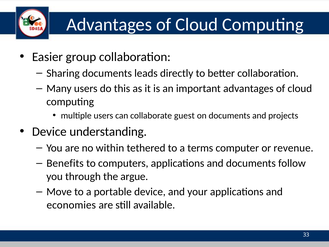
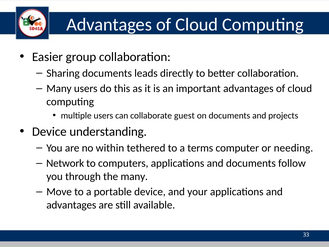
revenue: revenue -> needing
Benefits: Benefits -> Network
the argue: argue -> many
economies at (71, 205): economies -> advantages
